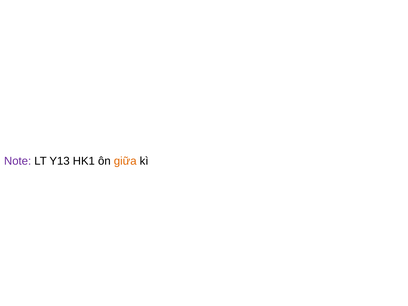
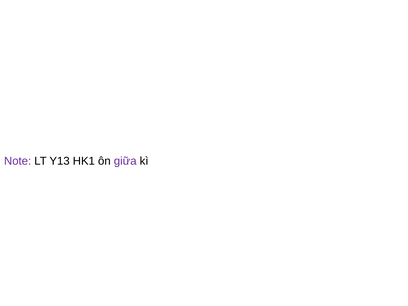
giữa colour: orange -> purple
